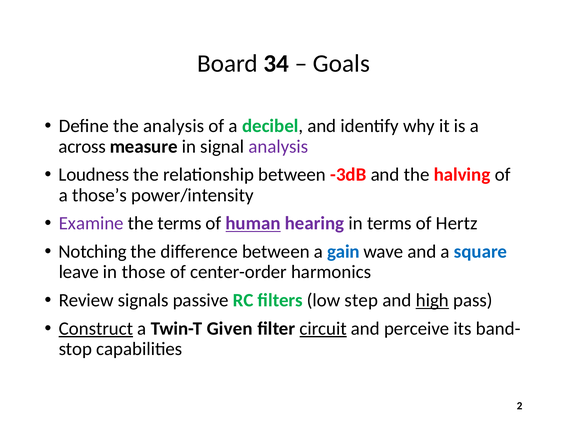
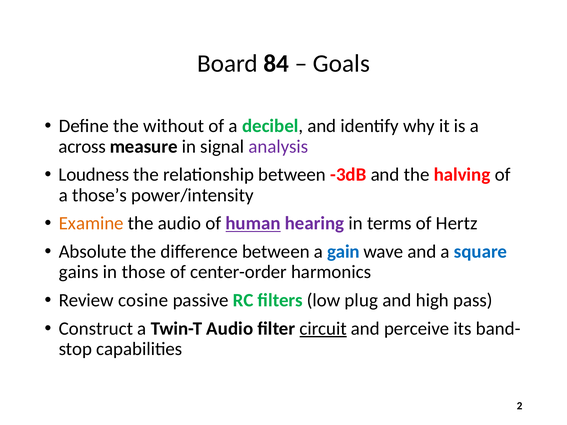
34: 34 -> 84
the analysis: analysis -> without
Examine colour: purple -> orange
the terms: terms -> audio
Notching: Notching -> Absolute
leave: leave -> gains
signals: signals -> cosine
step: step -> plug
high underline: present -> none
Construct underline: present -> none
Twin-T Given: Given -> Audio
